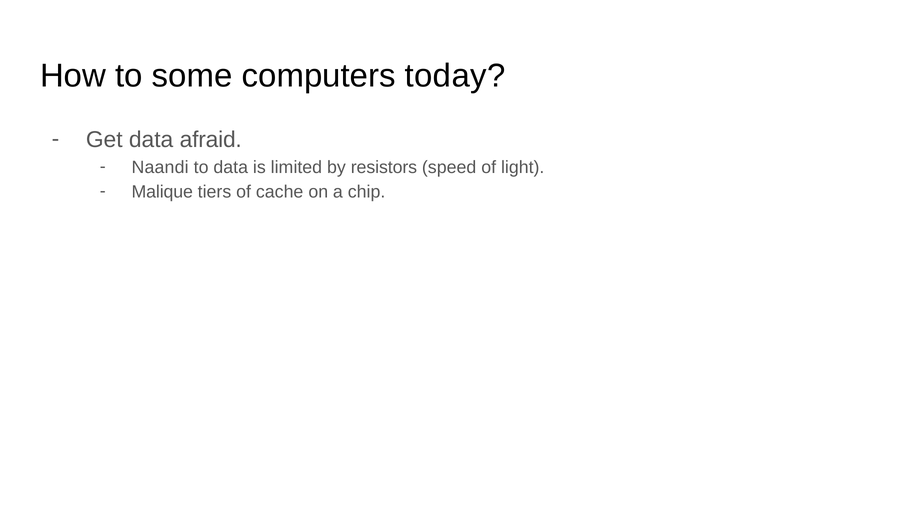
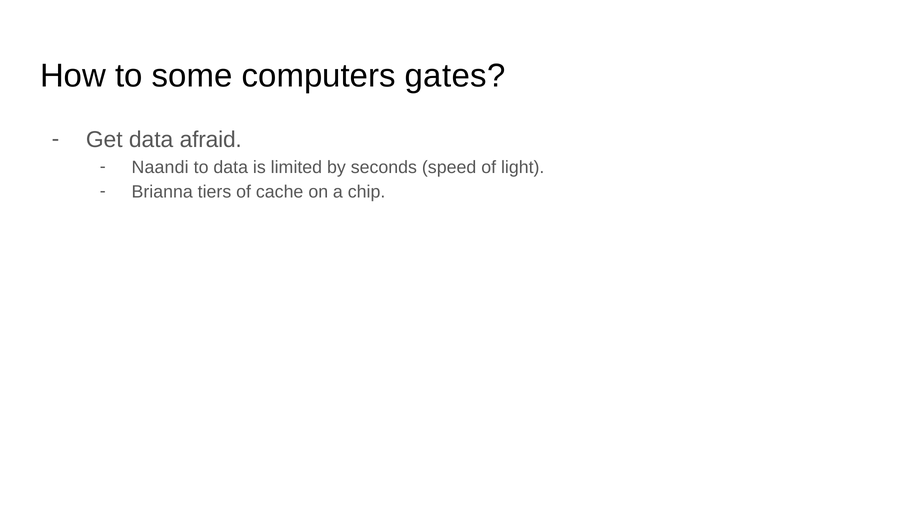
today: today -> gates
resistors: resistors -> seconds
Malique: Malique -> Brianna
